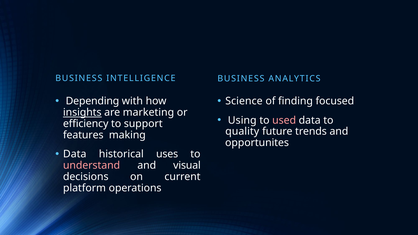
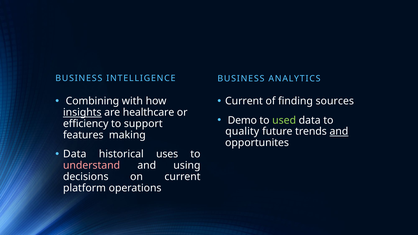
Depending: Depending -> Combining
Science at (244, 101): Science -> Current
focused: focused -> sources
marketing: marketing -> healthcare
Using: Using -> Demo
used colour: pink -> light green
and at (339, 132) underline: none -> present
visual: visual -> using
